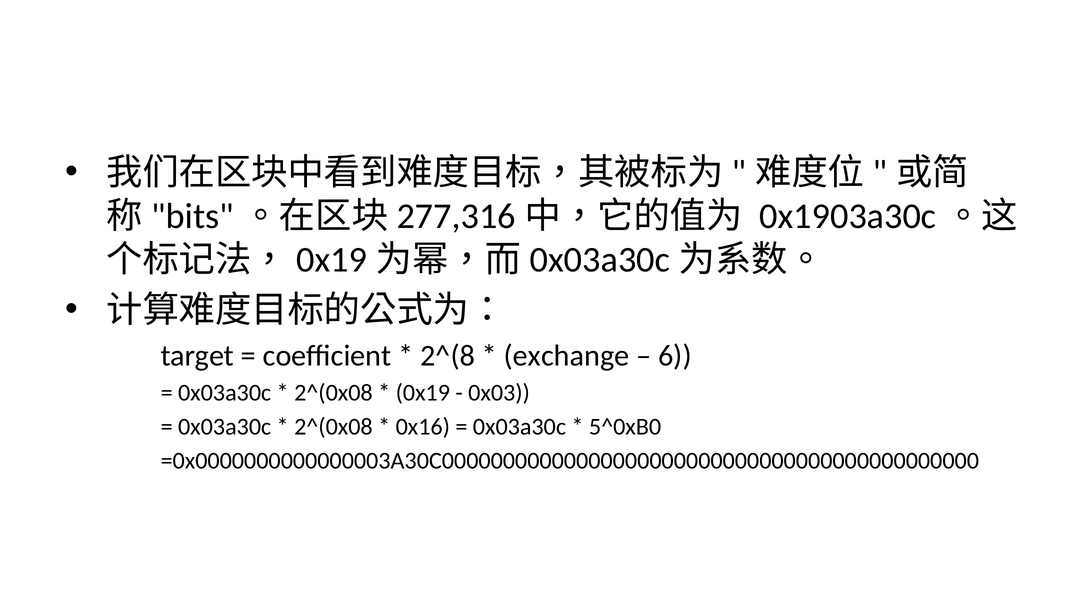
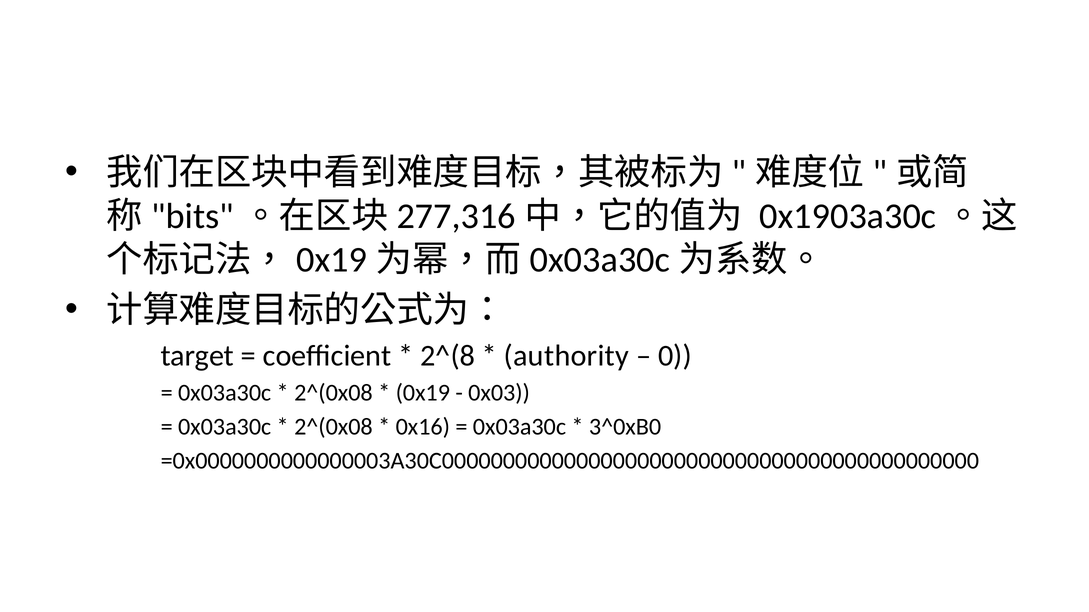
exchange: exchange -> authority
6: 6 -> 0
5^0xB0: 5^0xB0 -> 3^0xB0
